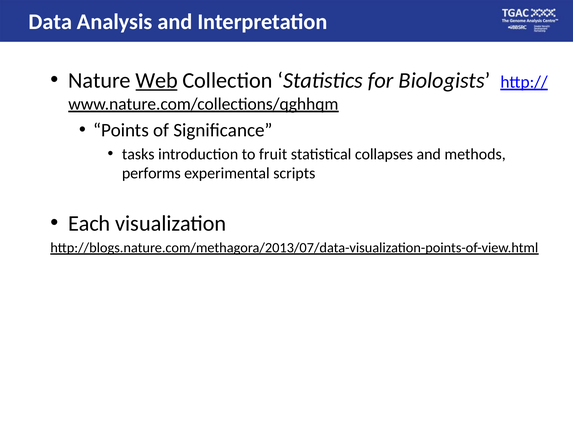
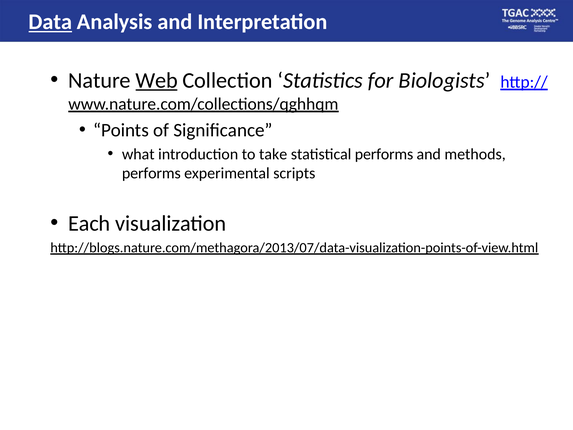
Data underline: none -> present
tasks: tasks -> what
fruit: fruit -> take
statistical collapses: collapses -> performs
